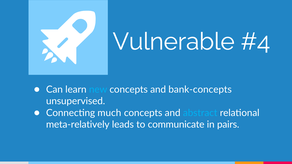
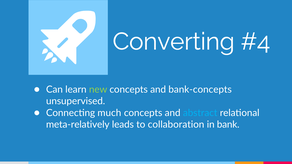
Vulnerable: Vulnerable -> Converting
new colour: light blue -> light green
communicate: communicate -> collaboration
pairs: pairs -> bank
